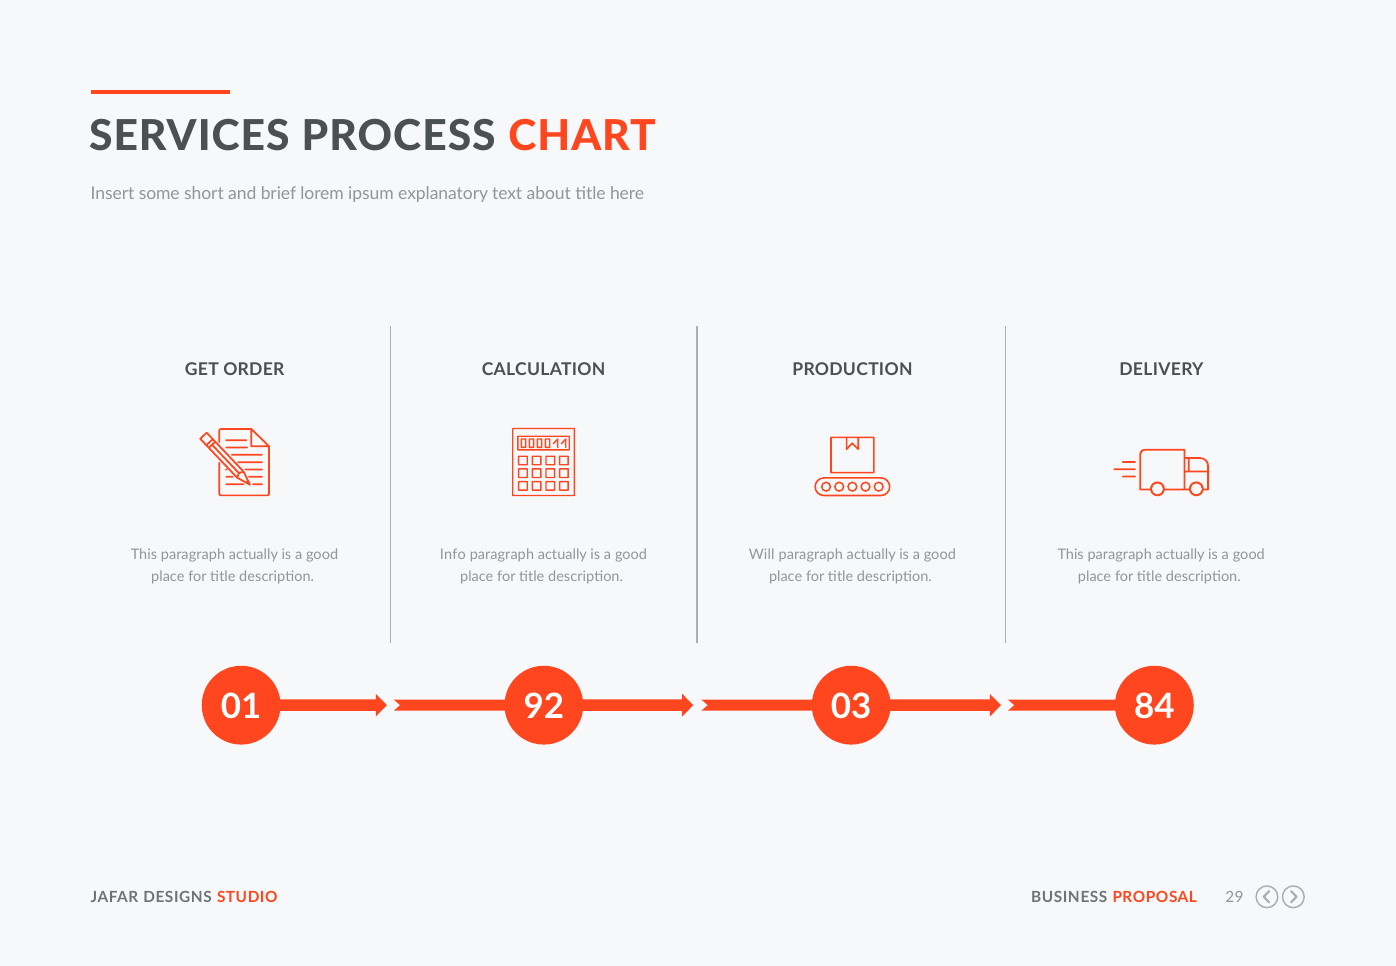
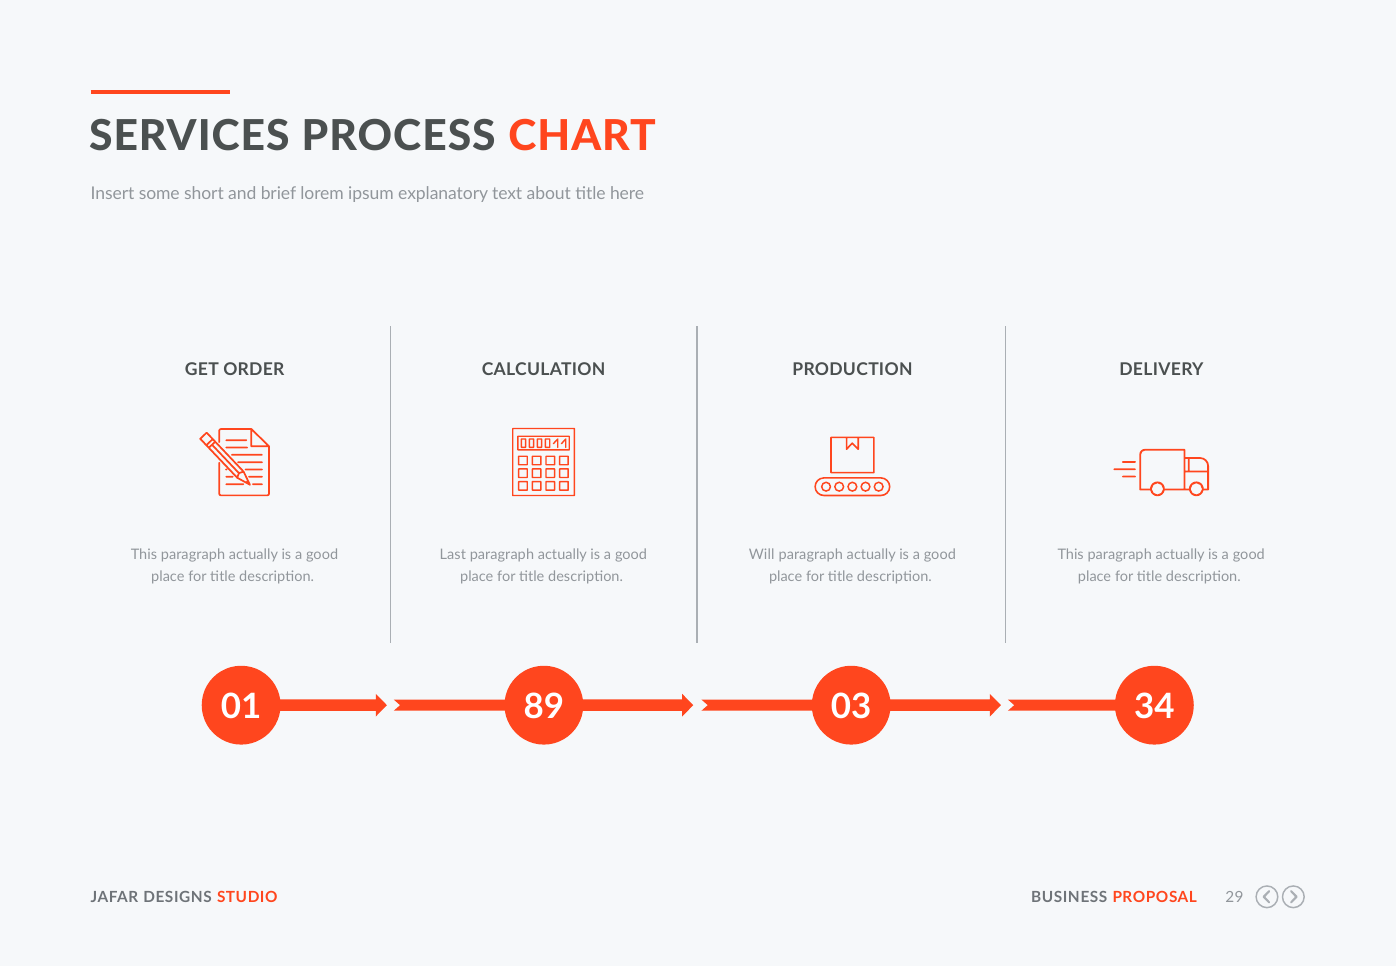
Info: Info -> Last
92: 92 -> 89
84: 84 -> 34
